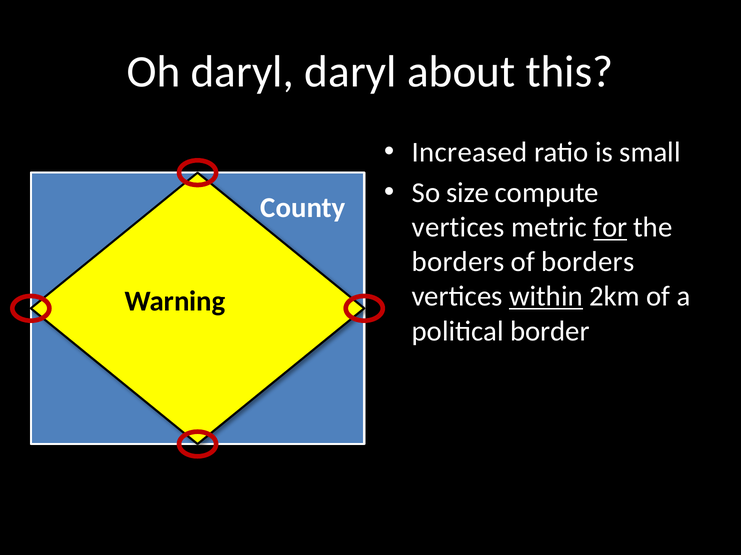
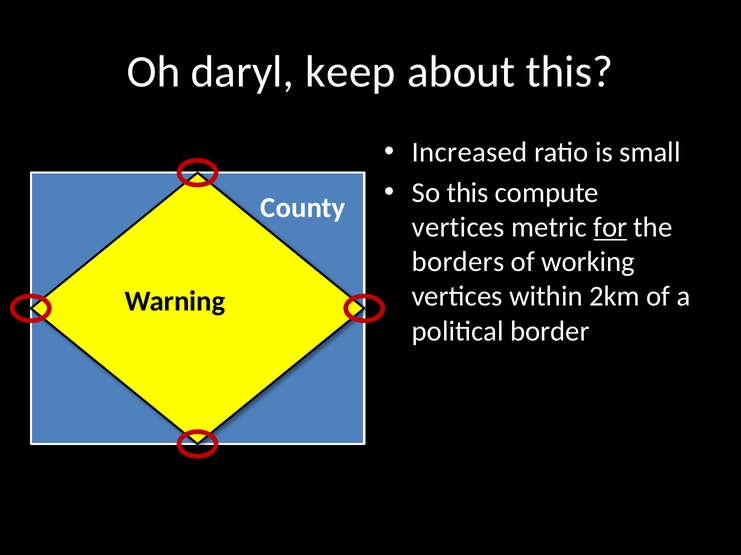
daryl daryl: daryl -> keep
So size: size -> this
of borders: borders -> working
within underline: present -> none
